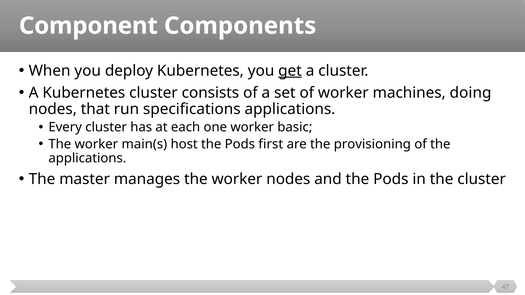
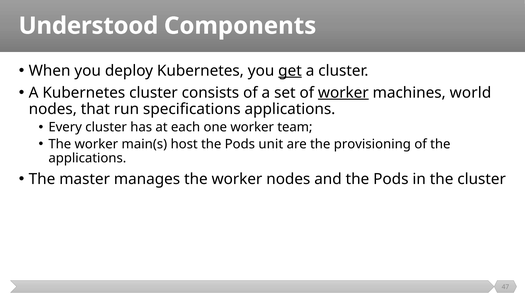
Component: Component -> Understood
worker at (343, 93) underline: none -> present
doing: doing -> world
basic: basic -> team
first: first -> unit
